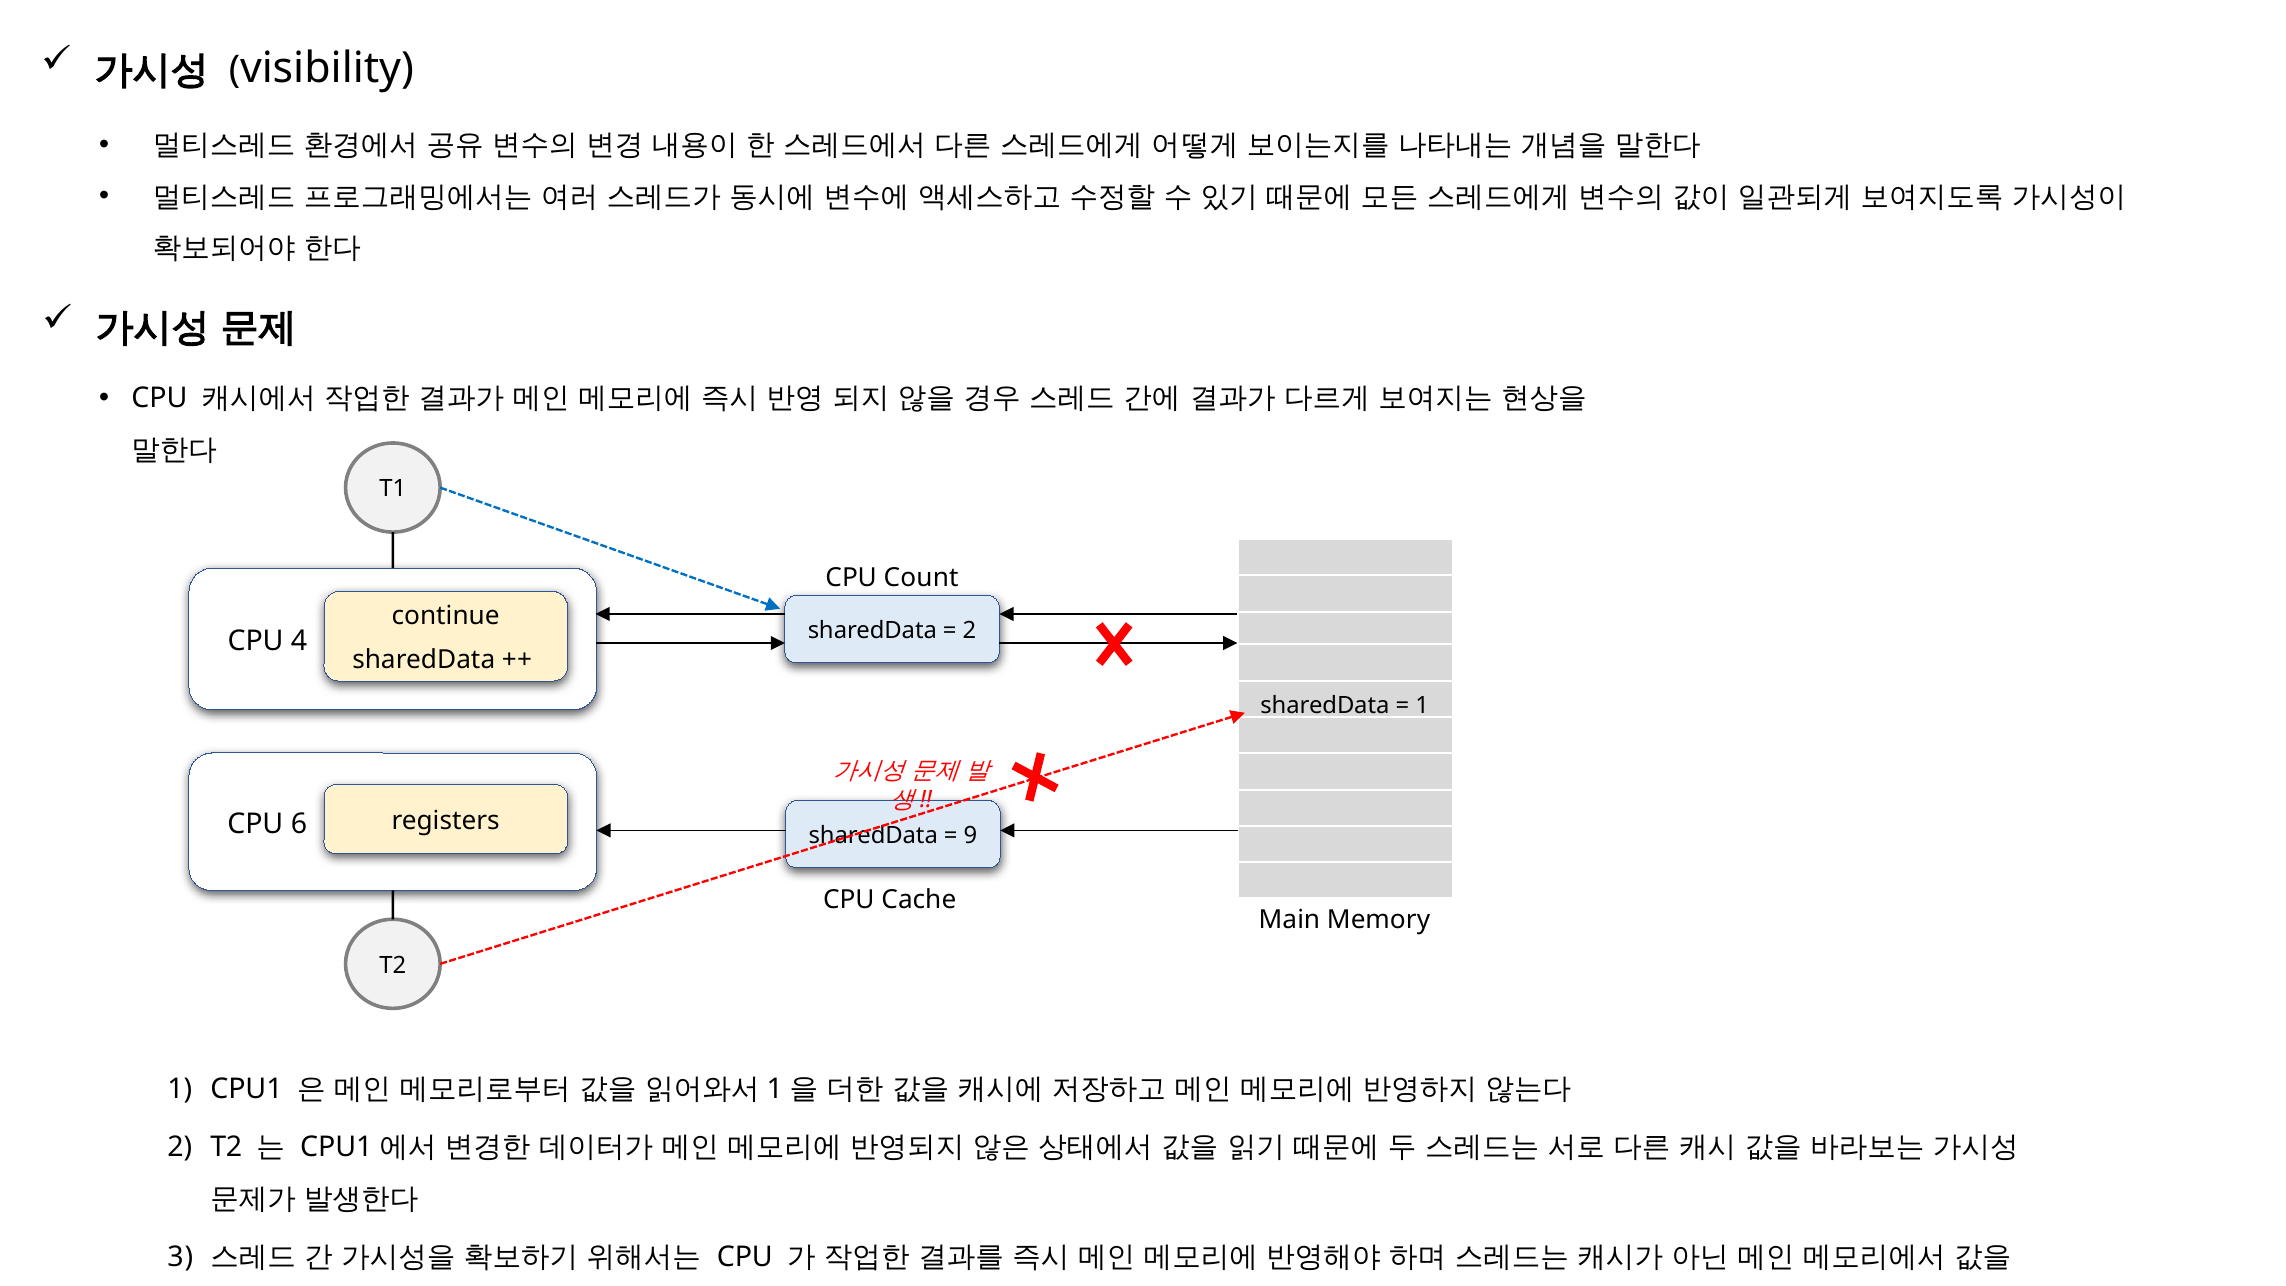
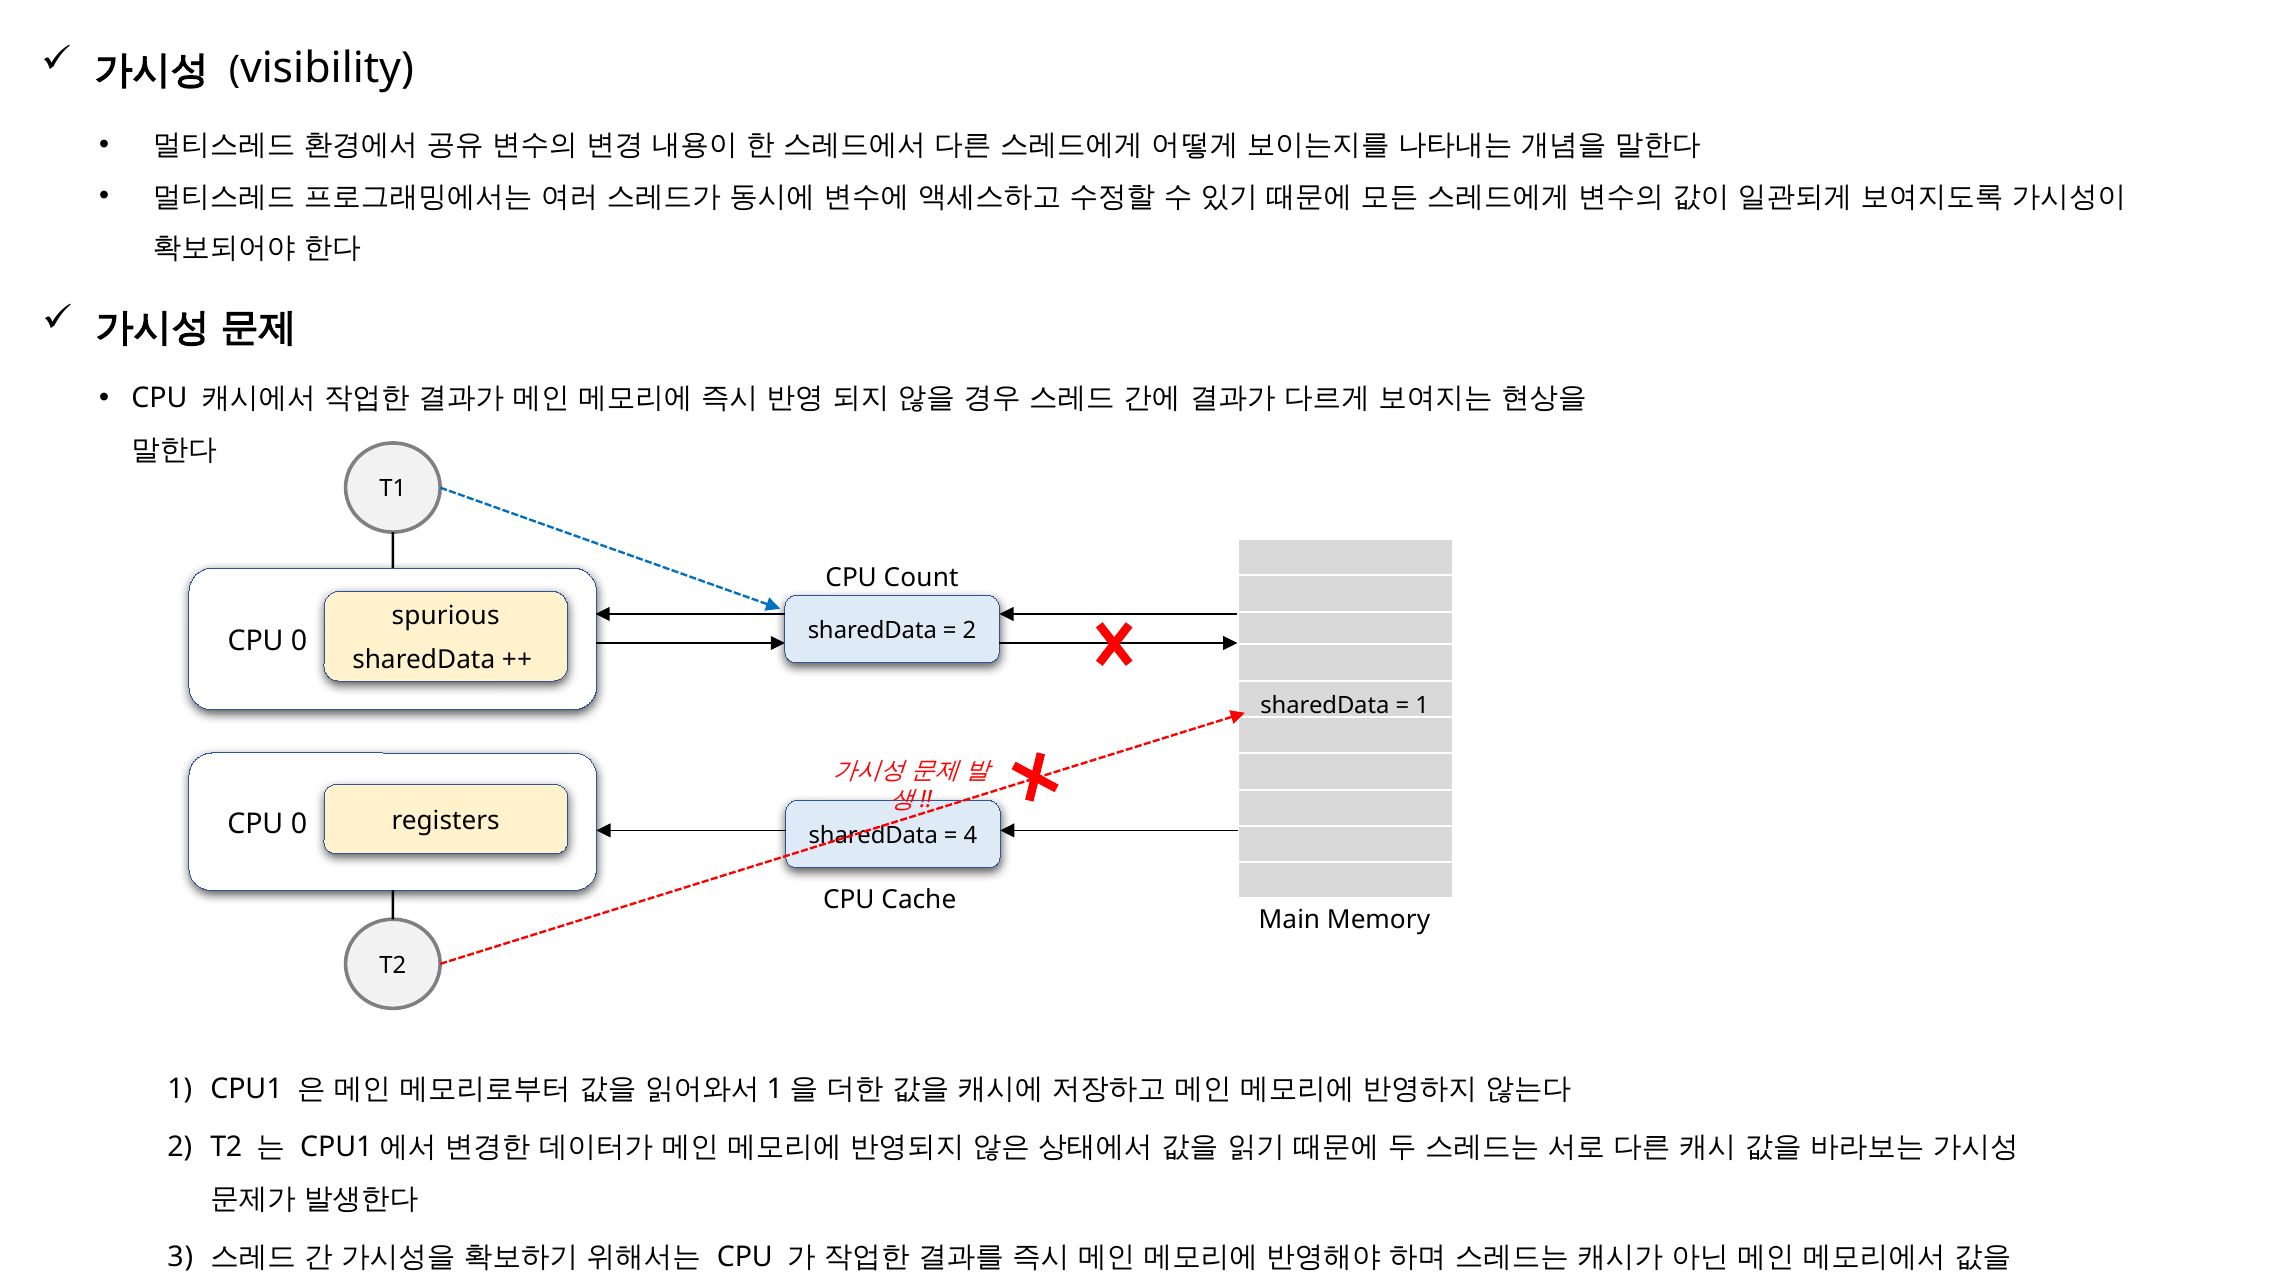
continue: continue -> spurious
4 at (299, 641): 4 -> 0
6 at (299, 824): 6 -> 0
9: 9 -> 4
